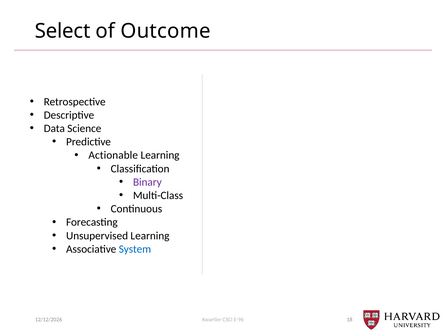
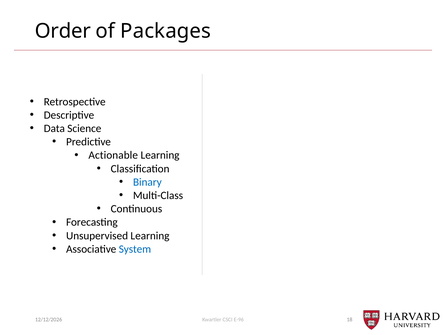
Select: Select -> Order
Outcome: Outcome -> Packages
Binary colour: purple -> blue
